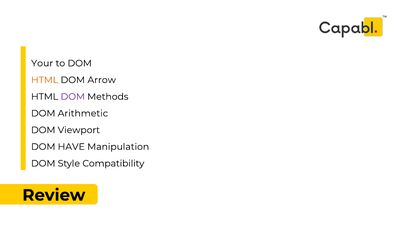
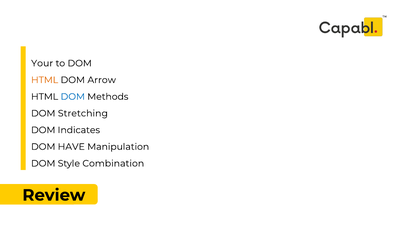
DOM at (73, 97) colour: purple -> blue
Arithmetic: Arithmetic -> Stretching
Viewport: Viewport -> Indicates
Compatibility: Compatibility -> Combination
